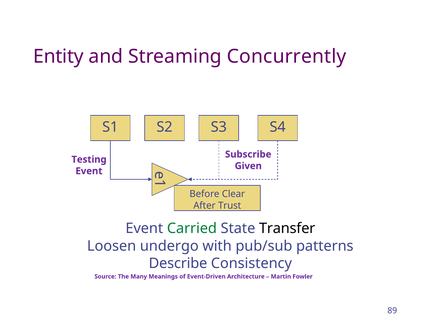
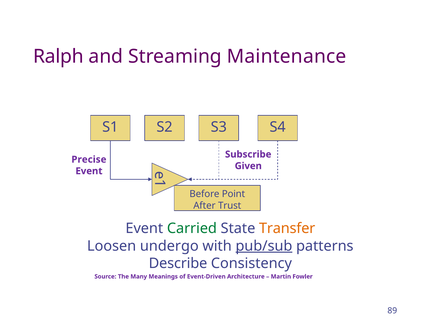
Entity: Entity -> Ralph
Concurrently: Concurrently -> Maintenance
Testing: Testing -> Precise
Clear: Clear -> Point
Transfer colour: black -> orange
pub/sub underline: none -> present
